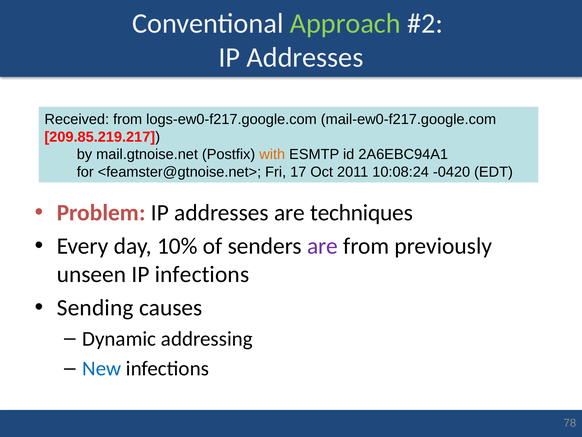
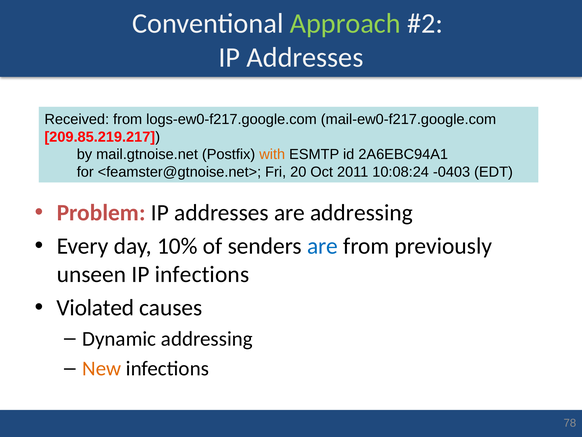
17: 17 -> 20
-0420: -0420 -> -0403
are techniques: techniques -> addressing
are at (323, 246) colour: purple -> blue
Sending: Sending -> Violated
New colour: blue -> orange
